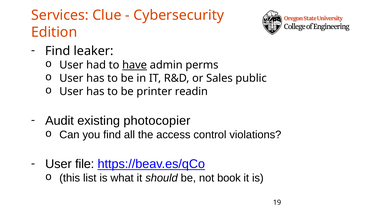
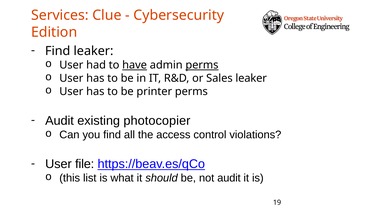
perms at (202, 65) underline: none -> present
Sales public: public -> leaker
printer readin: readin -> perms
not book: book -> audit
